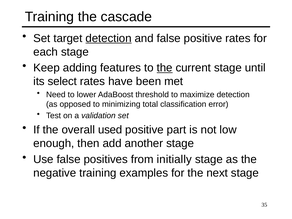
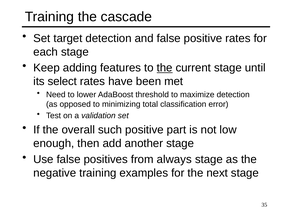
detection at (109, 38) underline: present -> none
used: used -> such
initially: initially -> always
